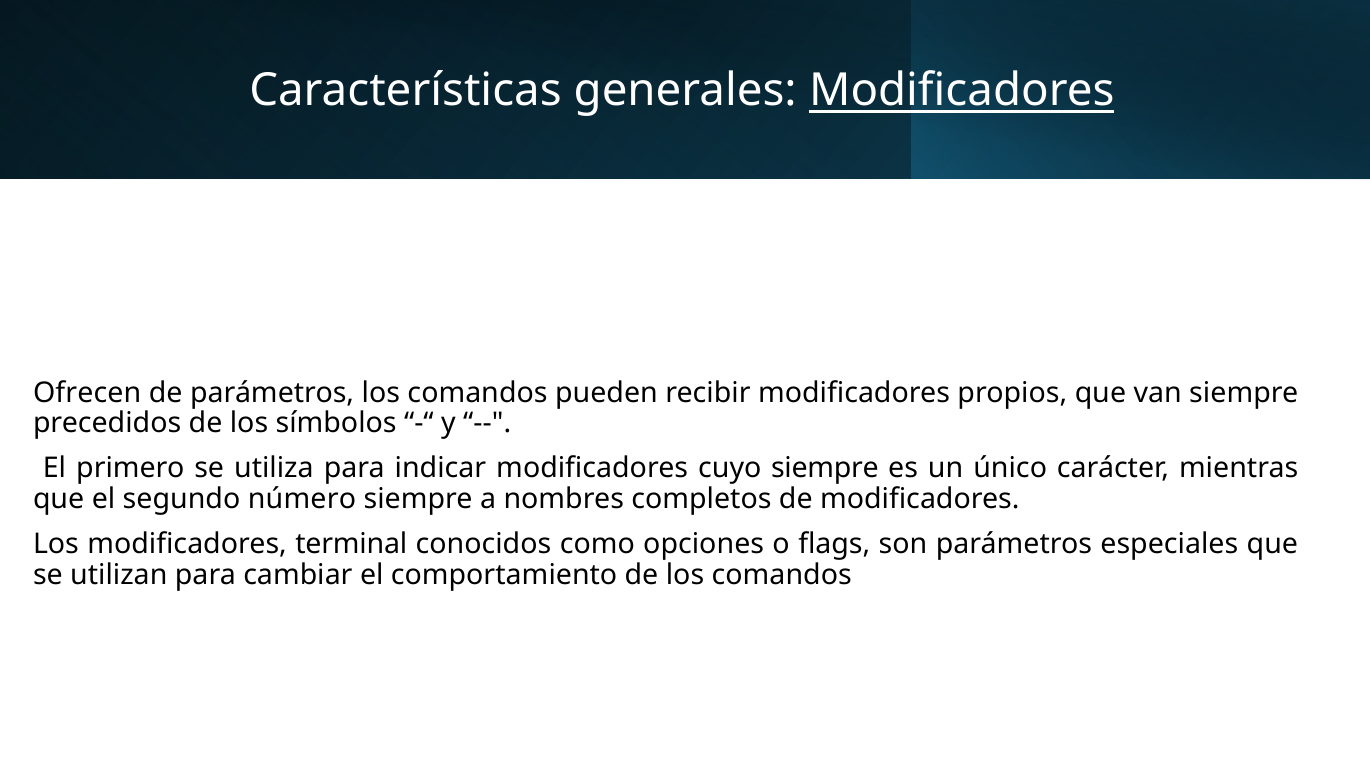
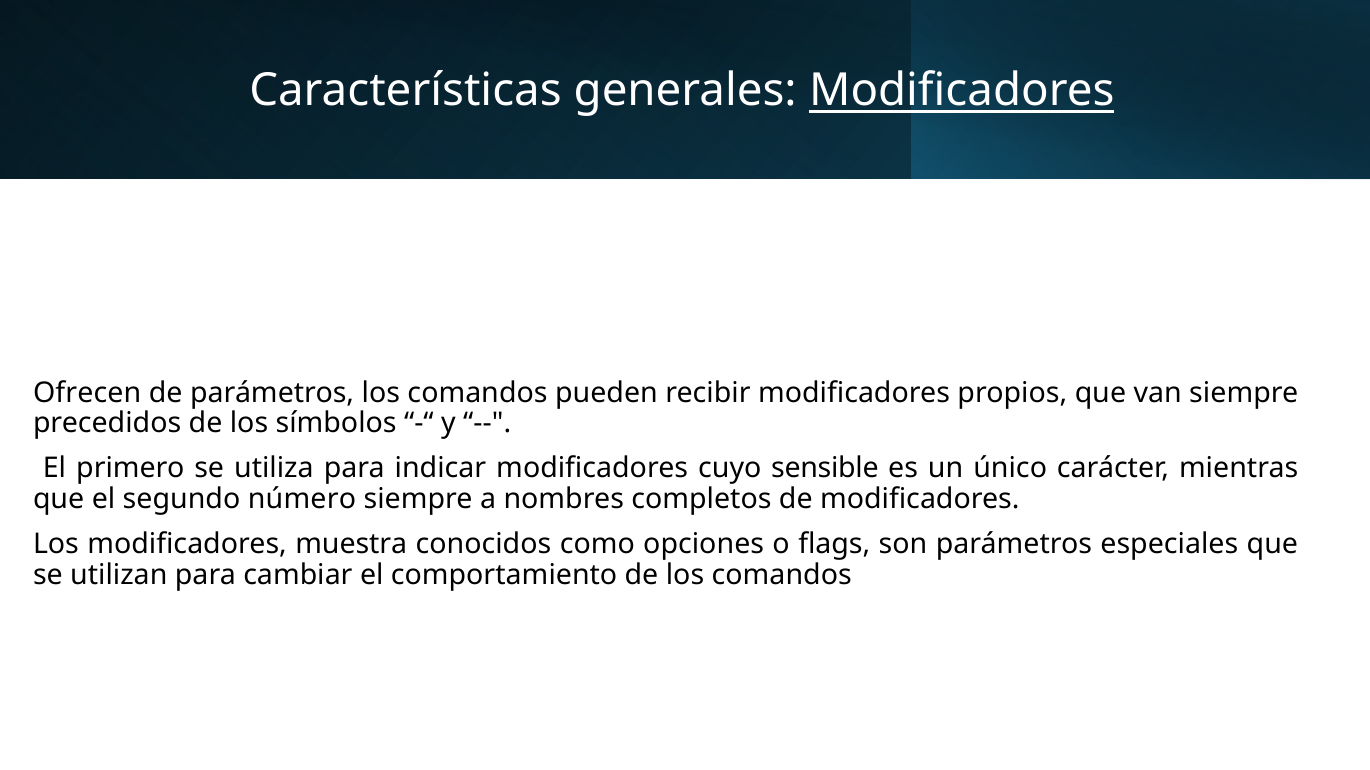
cuyo siempre: siempre -> sensible
terminal: terminal -> muestra
